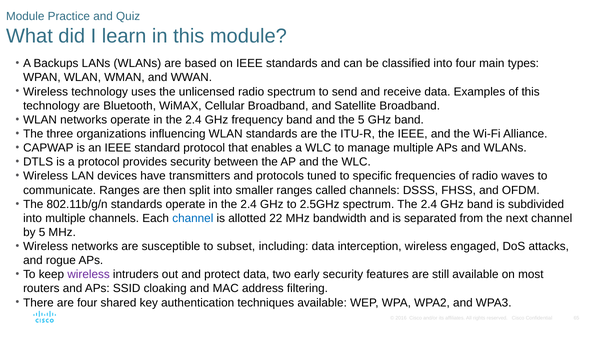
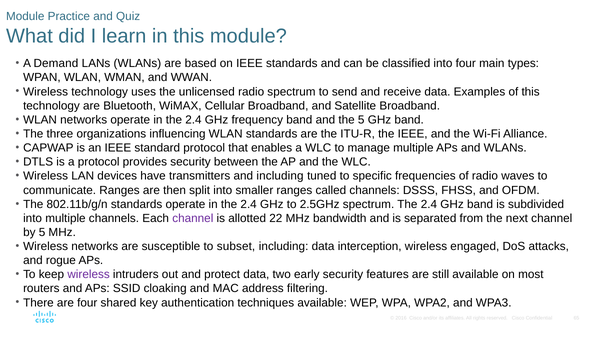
Backups: Backups -> Demand
and protocols: protocols -> including
channel at (193, 218) colour: blue -> purple
